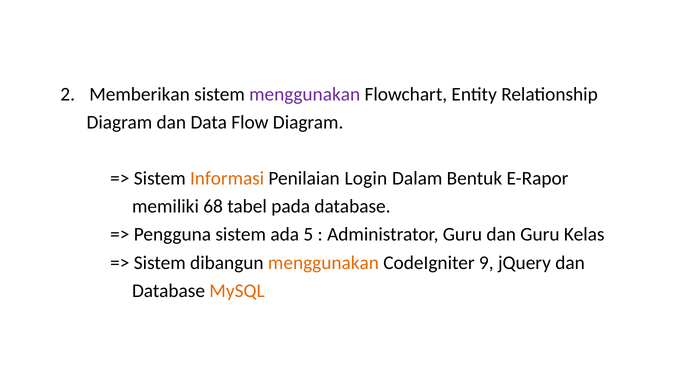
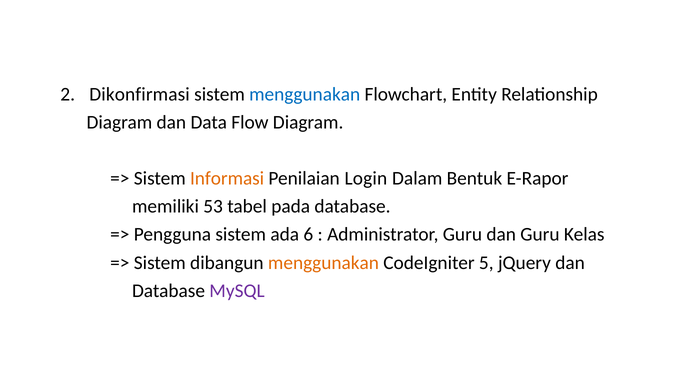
Memberikan: Memberikan -> Dikonfirmasi
menggunakan at (305, 94) colour: purple -> blue
68: 68 -> 53
5: 5 -> 6
9: 9 -> 5
MySQL colour: orange -> purple
